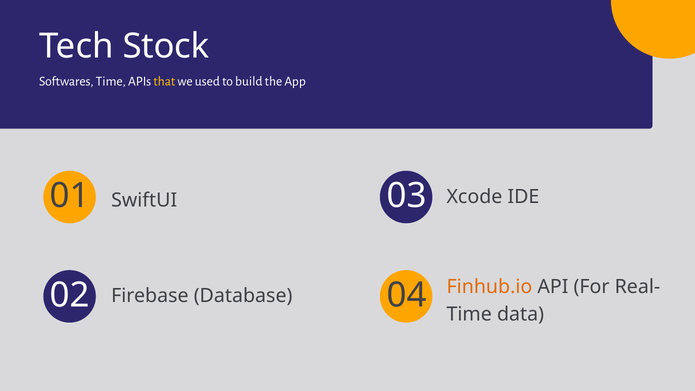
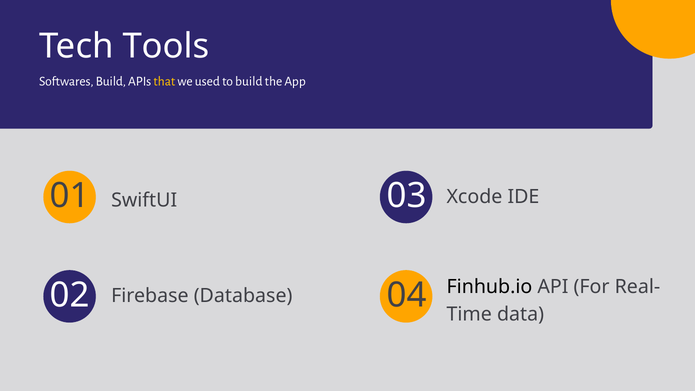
Stock: Stock -> Tools
Softwares Time: Time -> Build
Finhub.io colour: orange -> black
